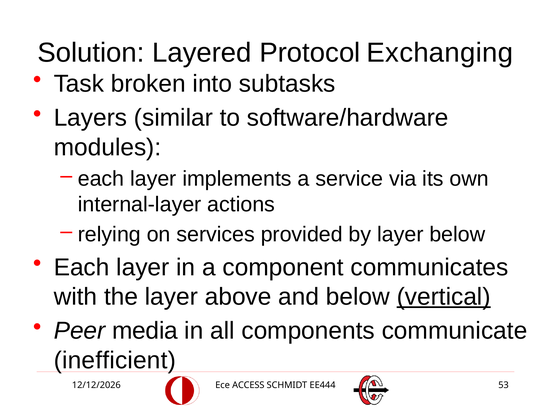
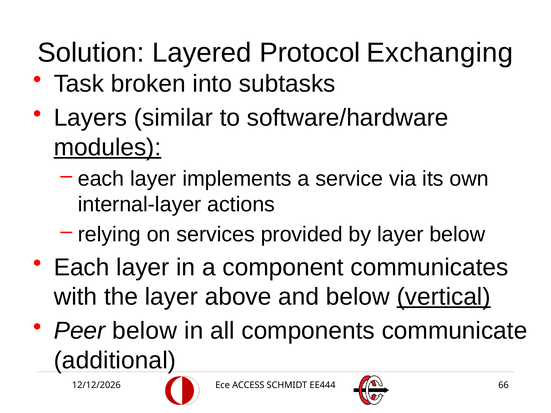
modules underline: none -> present
Peer media: media -> below
inefficient: inefficient -> additional
53: 53 -> 66
